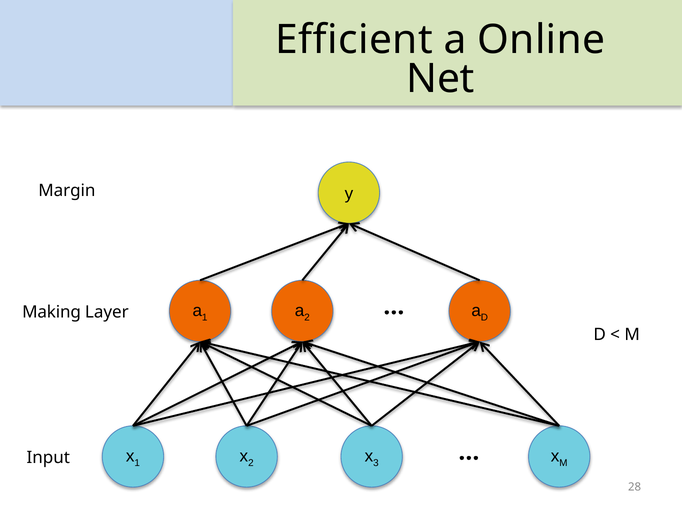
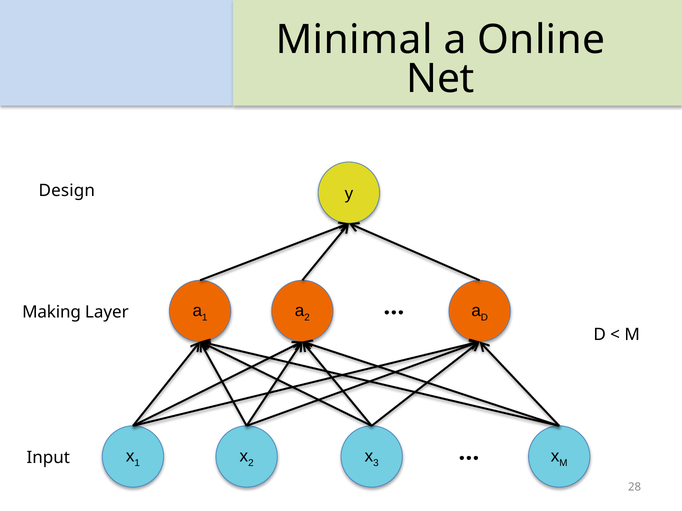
Efficient: Efficient -> Minimal
Margin: Margin -> Design
